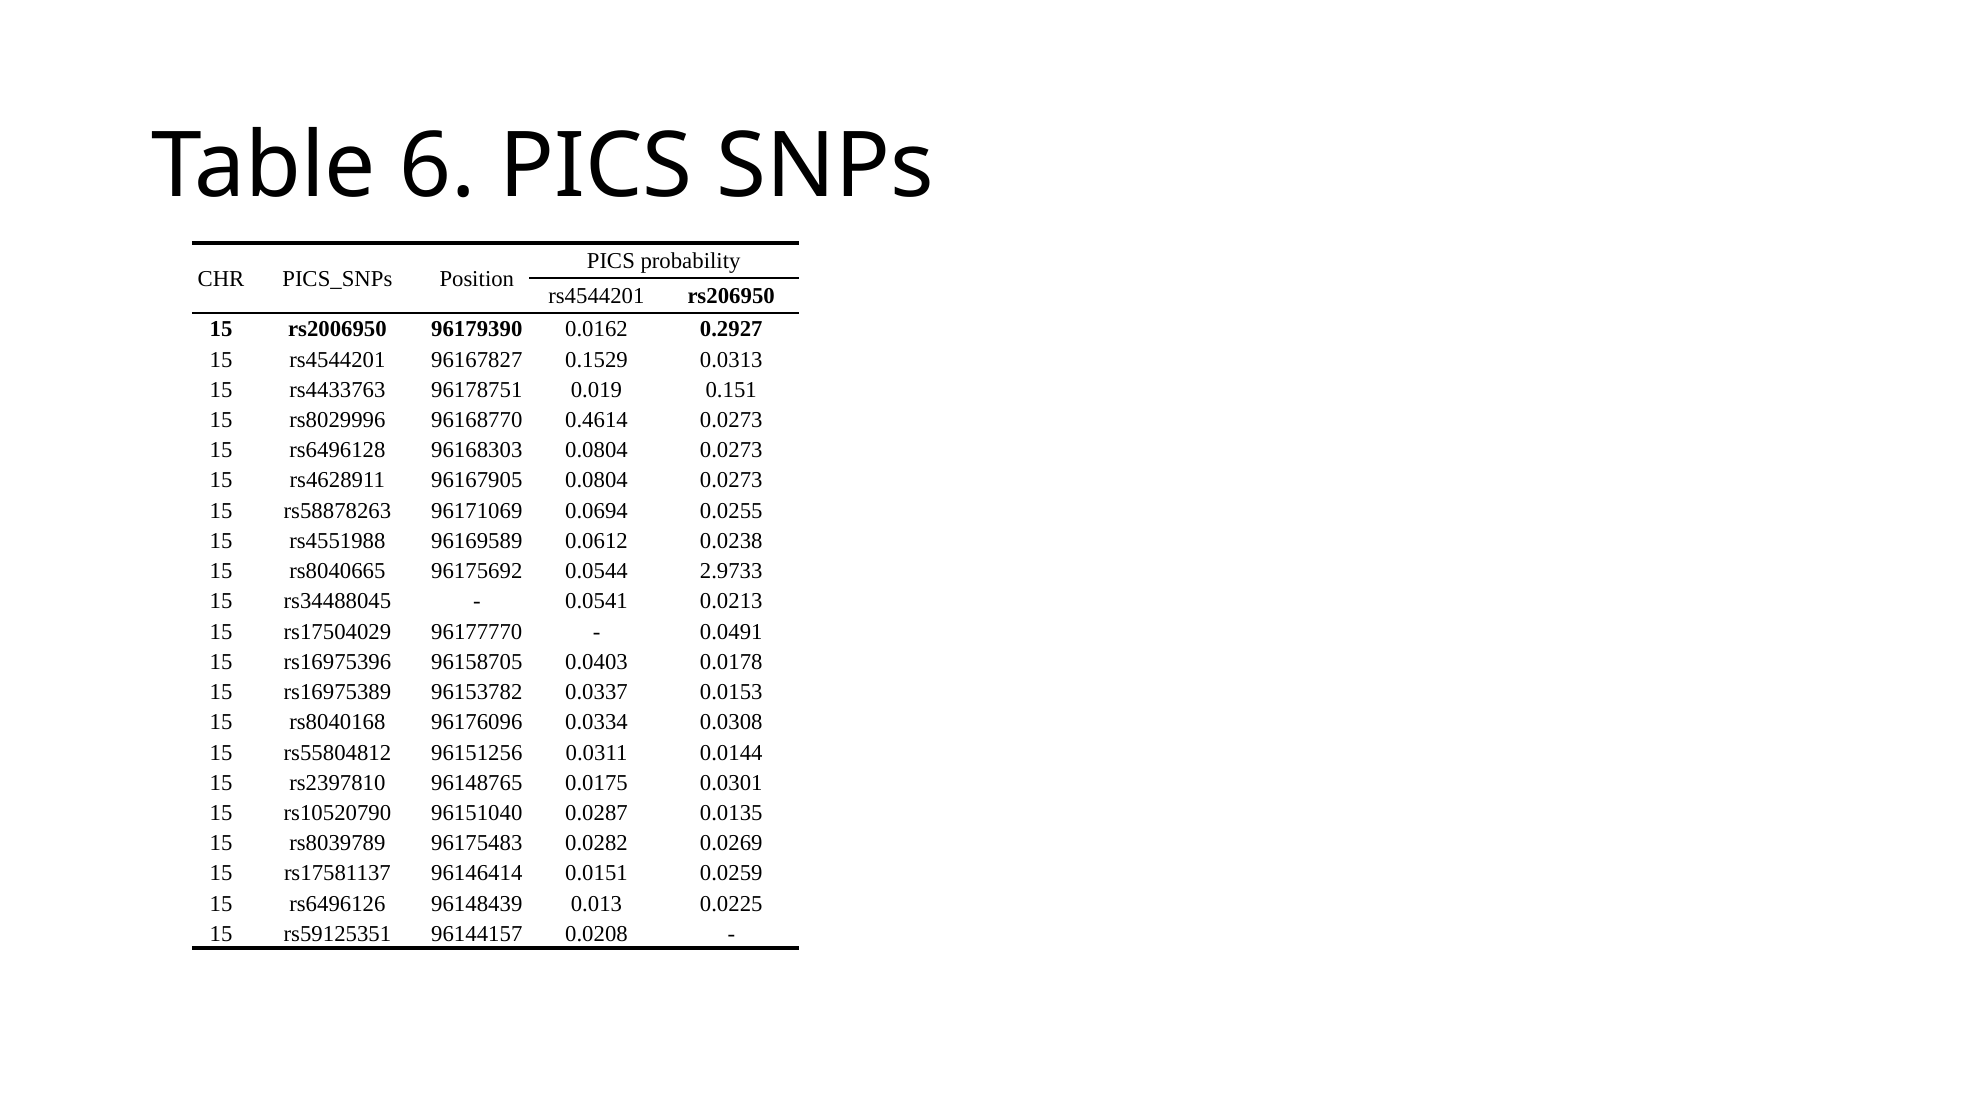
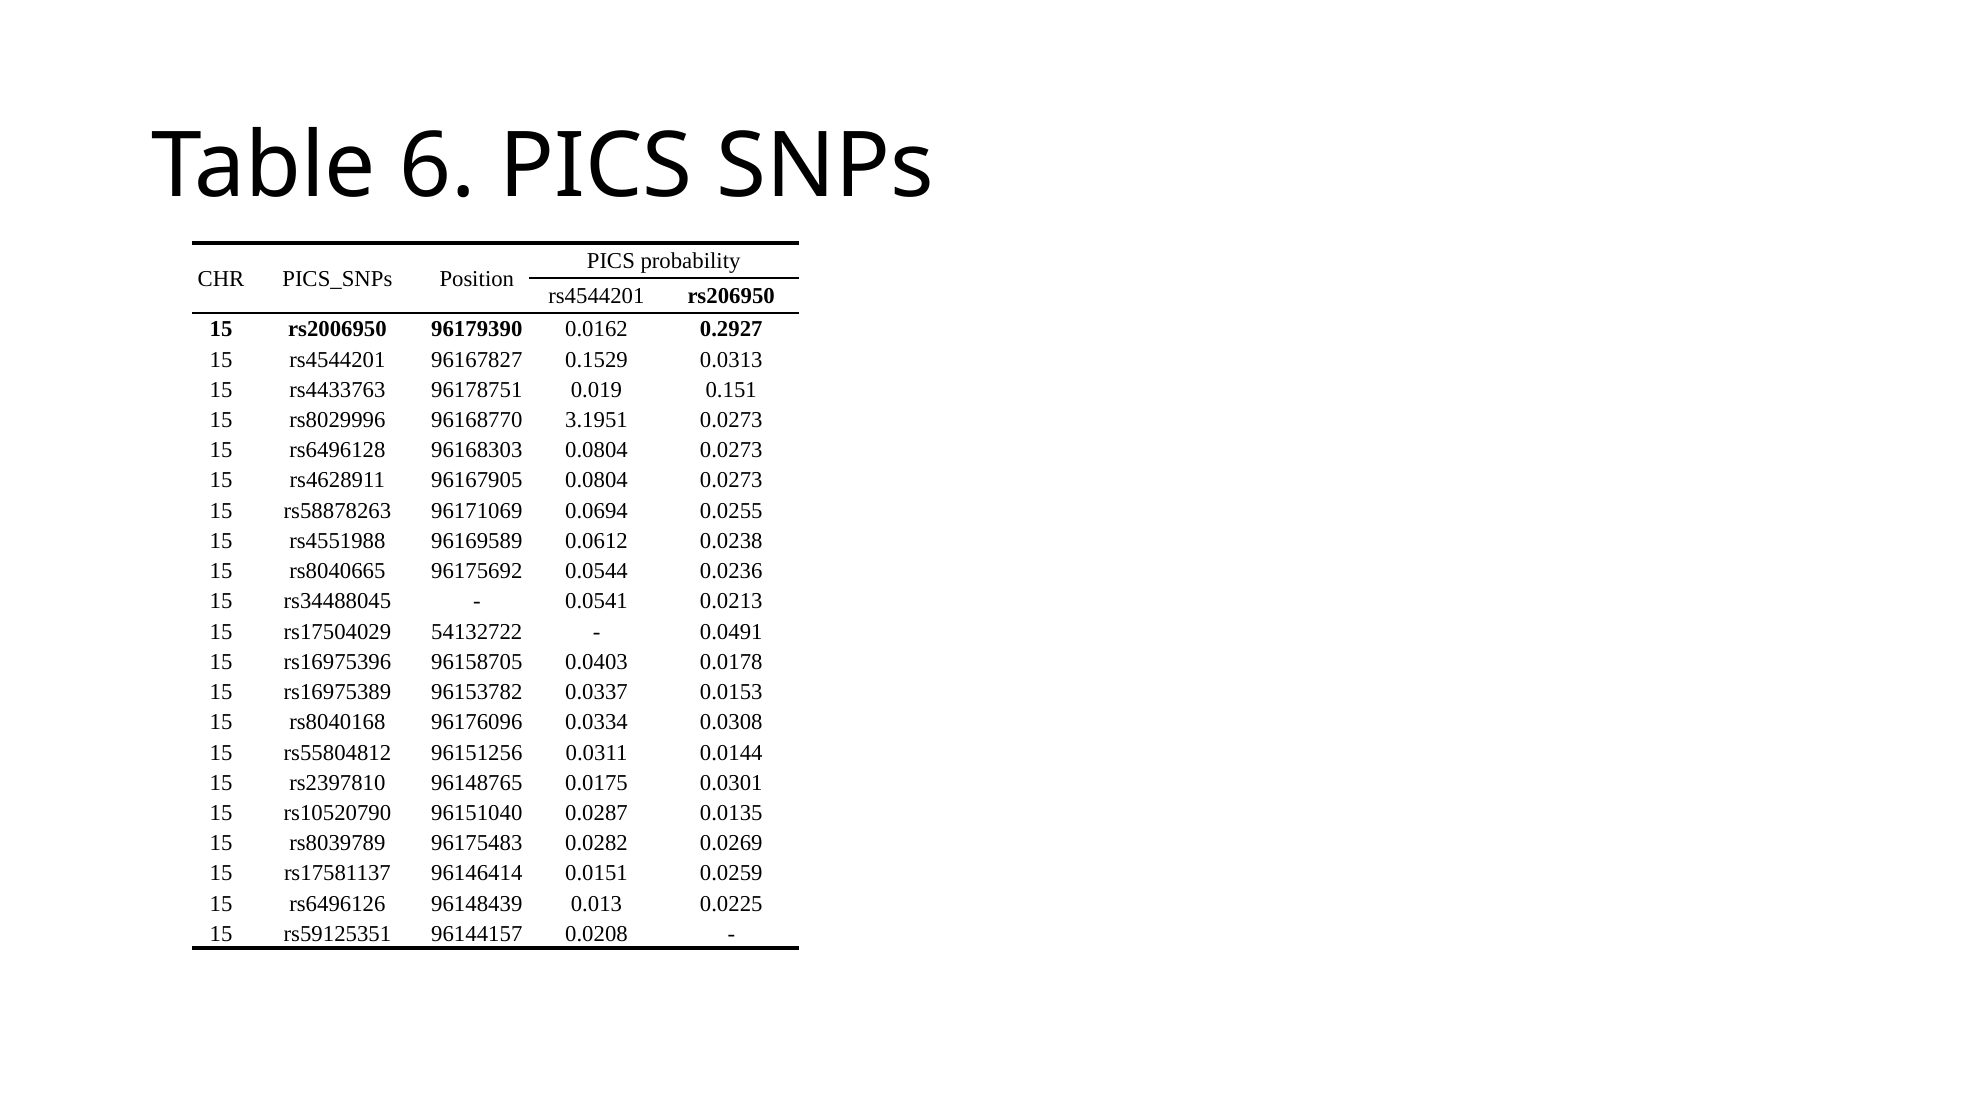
0.4614: 0.4614 -> 3.1951
2.9733: 2.9733 -> 0.0236
96177770: 96177770 -> 54132722
